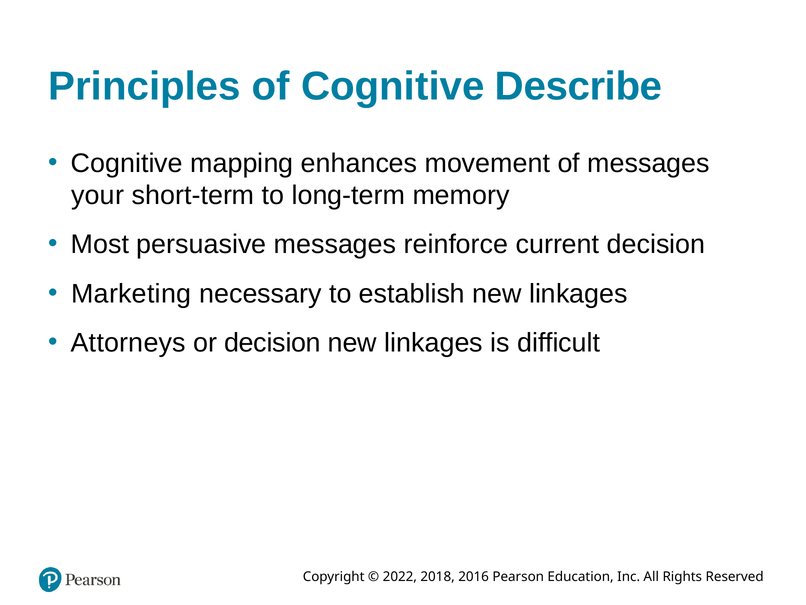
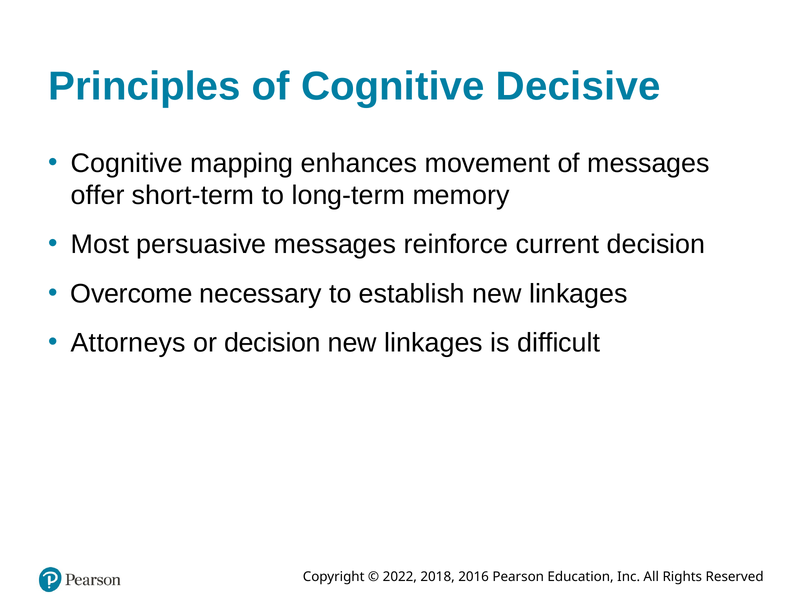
Describe: Describe -> Decisive
your: your -> offer
Marketing: Marketing -> Overcome
